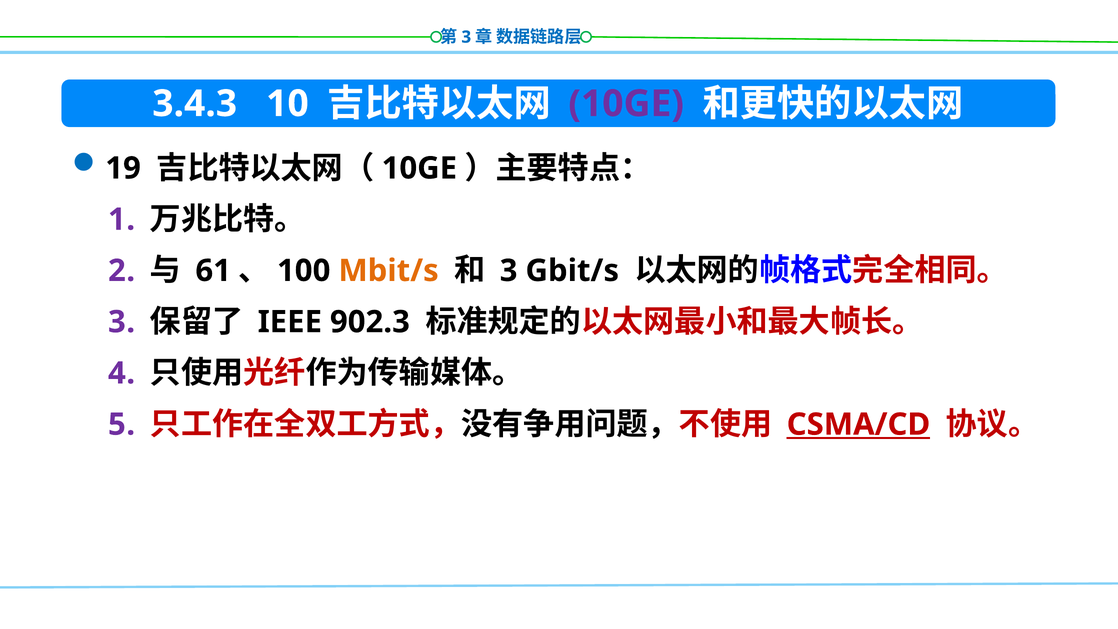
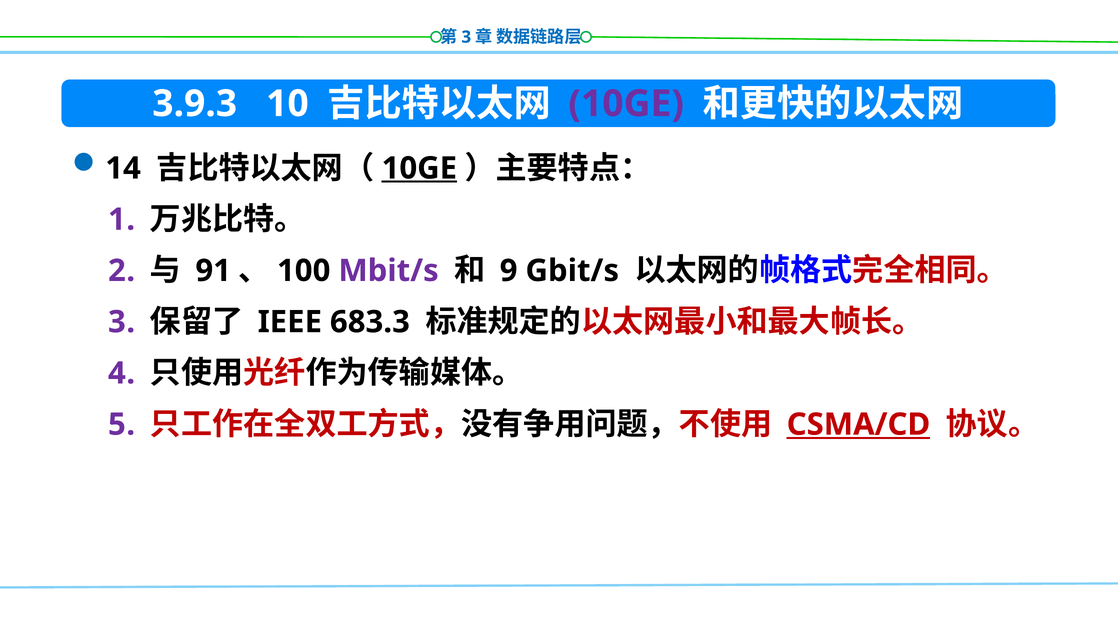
3.4.3: 3.4.3 -> 3.9.3
19: 19 -> 14
10GE at (419, 168) underline: none -> present
61: 61 -> 91
Mbit/s colour: orange -> purple
3 at (509, 271): 3 -> 9
902.3: 902.3 -> 683.3
